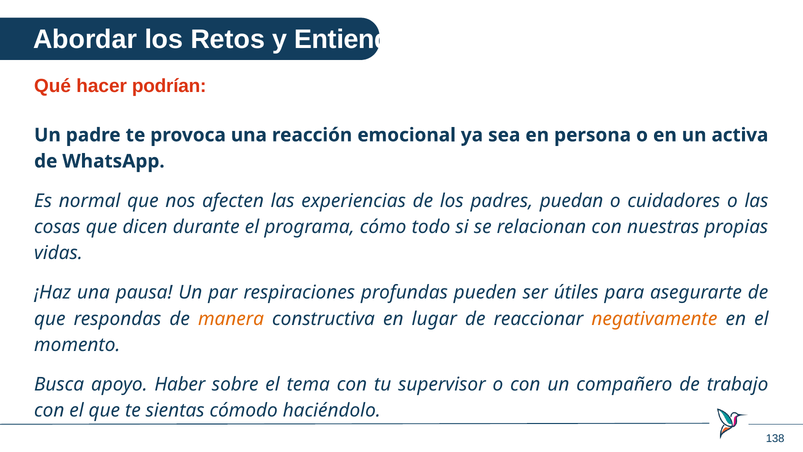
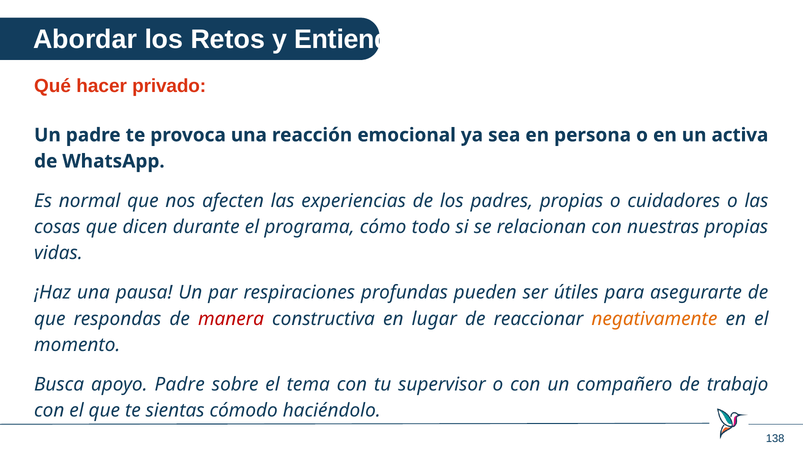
podrían: podrían -> privado
padres puedan: puedan -> propias
manera colour: orange -> red
apoyo Haber: Haber -> Padre
